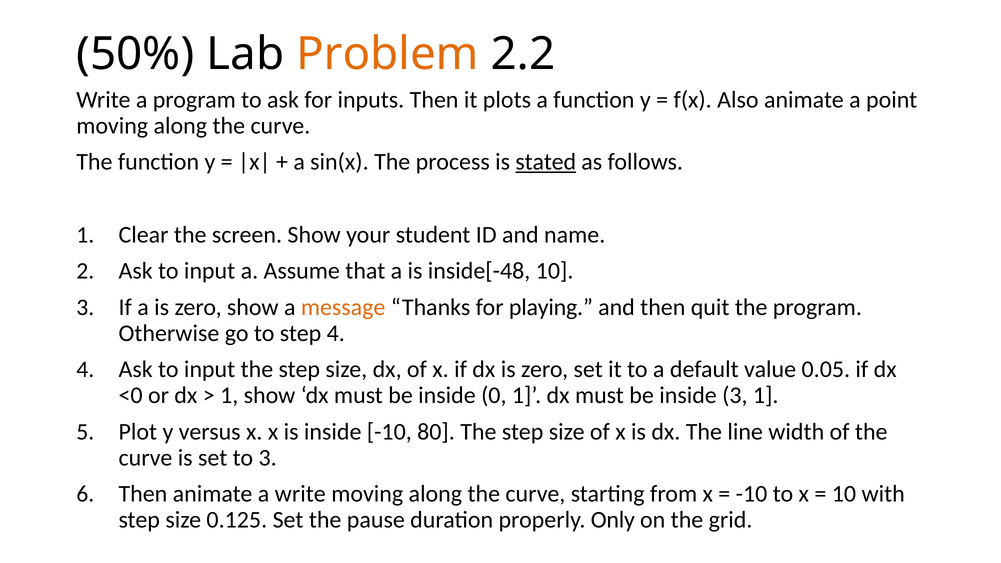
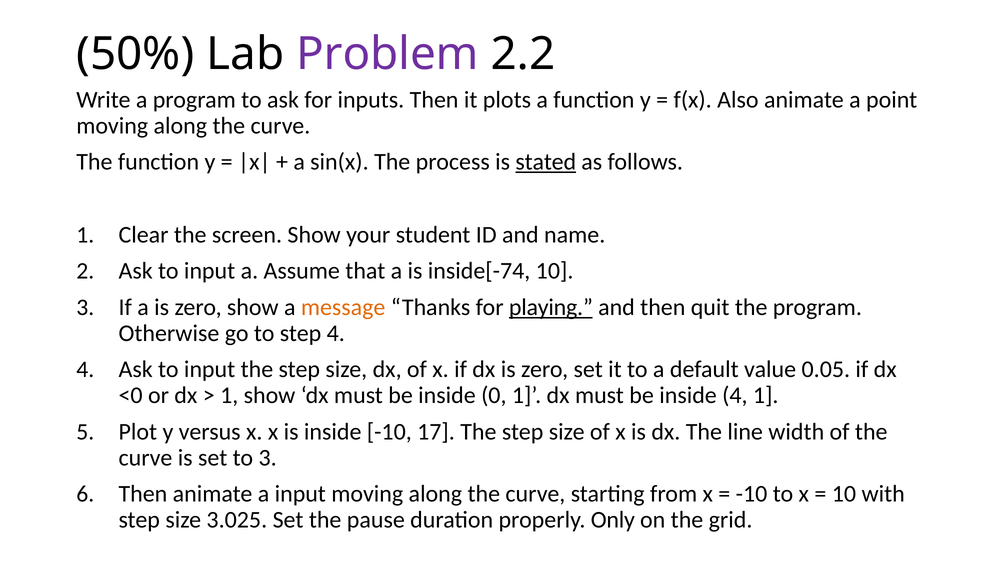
Problem colour: orange -> purple
inside[-48: inside[-48 -> inside[-74
playing underline: none -> present
inside 3: 3 -> 4
80: 80 -> 17
a write: write -> input
0.125: 0.125 -> 3.025
